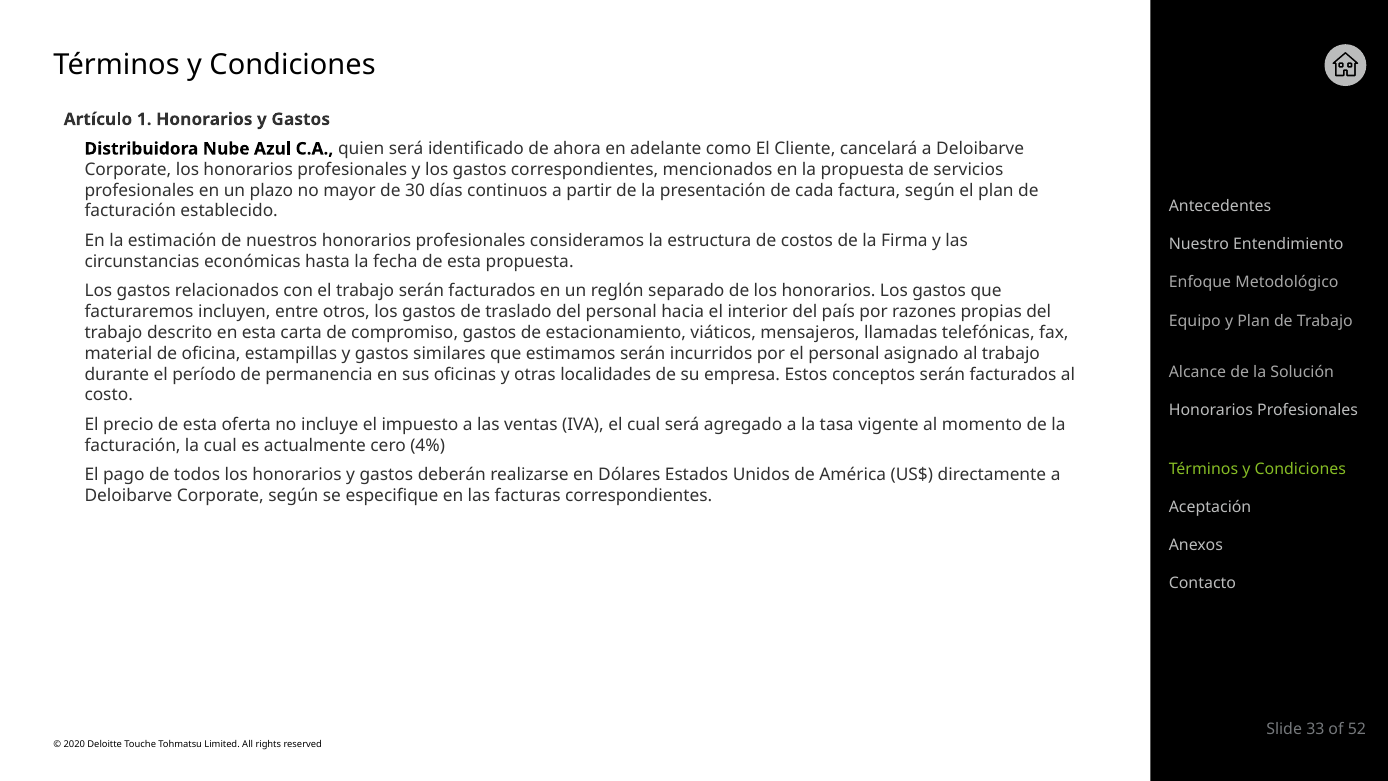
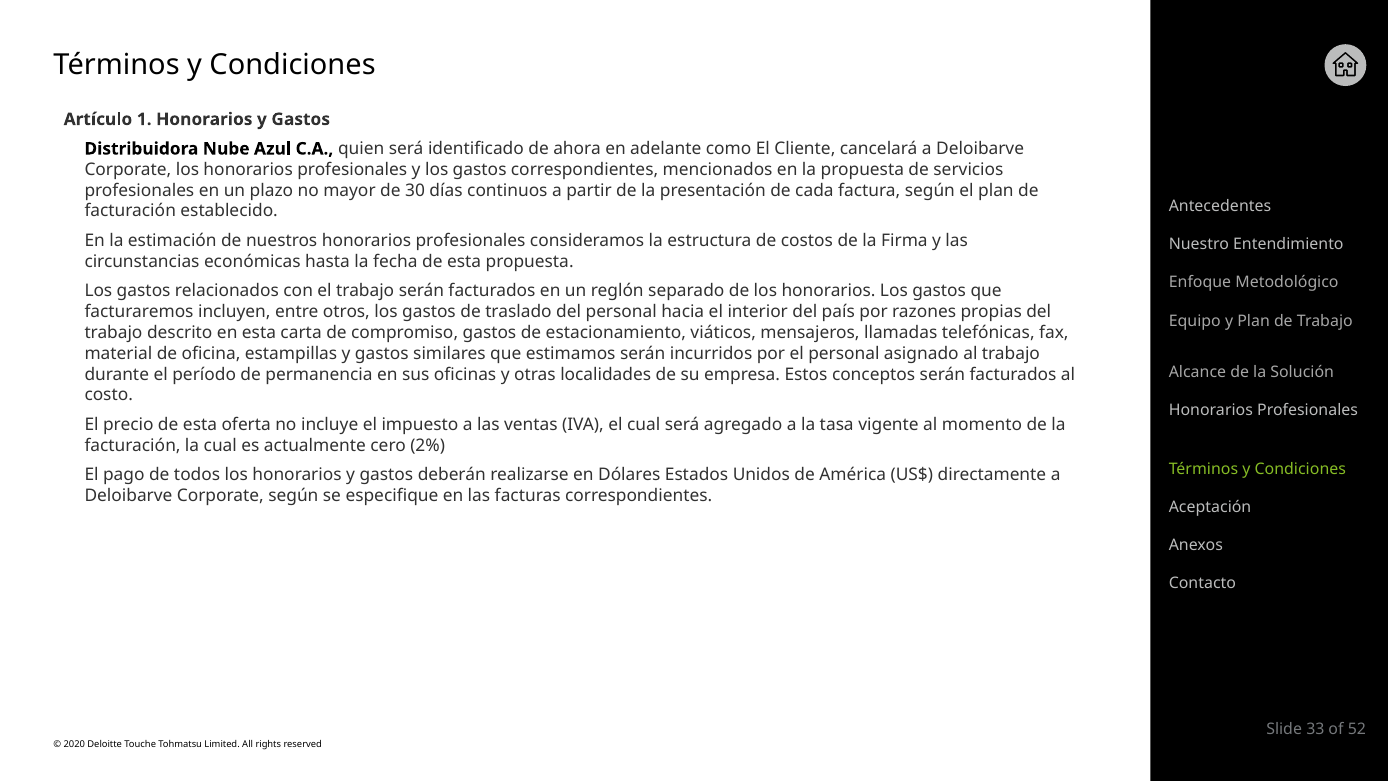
4%: 4% -> 2%
